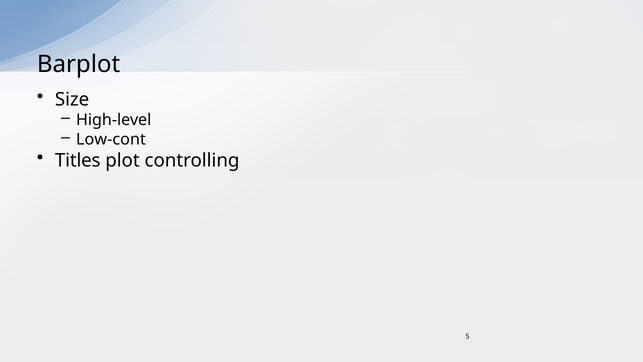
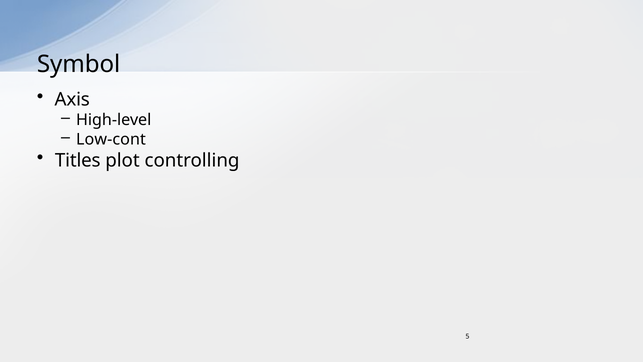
Barplot: Barplot -> Symbol
Size: Size -> Axis
